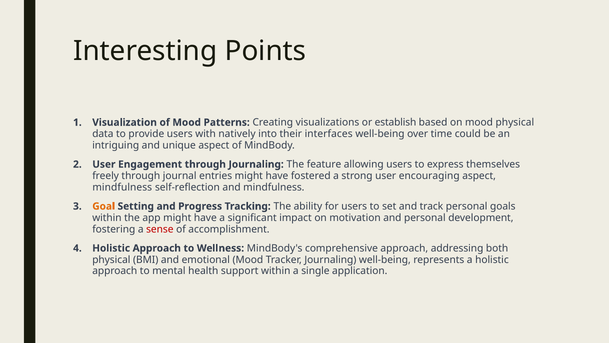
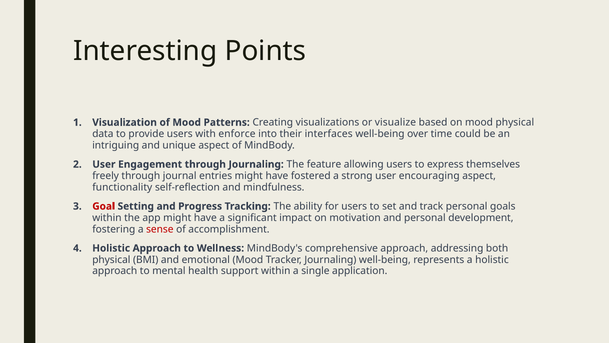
establish: establish -> visualize
natively: natively -> enforce
mindfulness at (122, 187): mindfulness -> functionality
Goal colour: orange -> red
